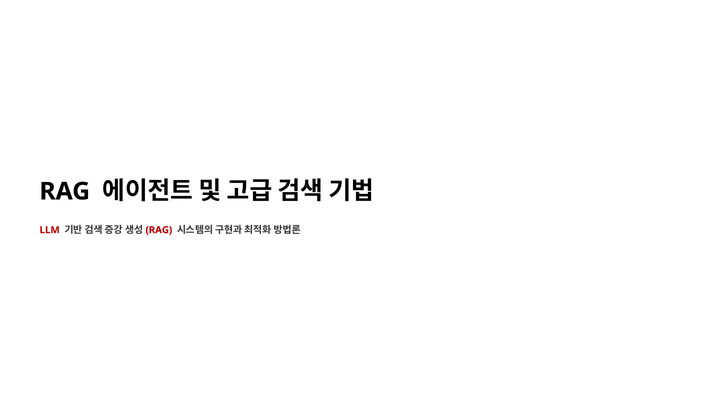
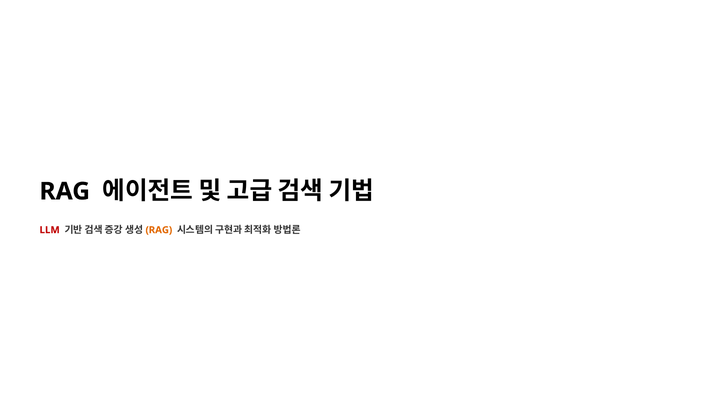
RAG at (159, 230) colour: red -> orange
